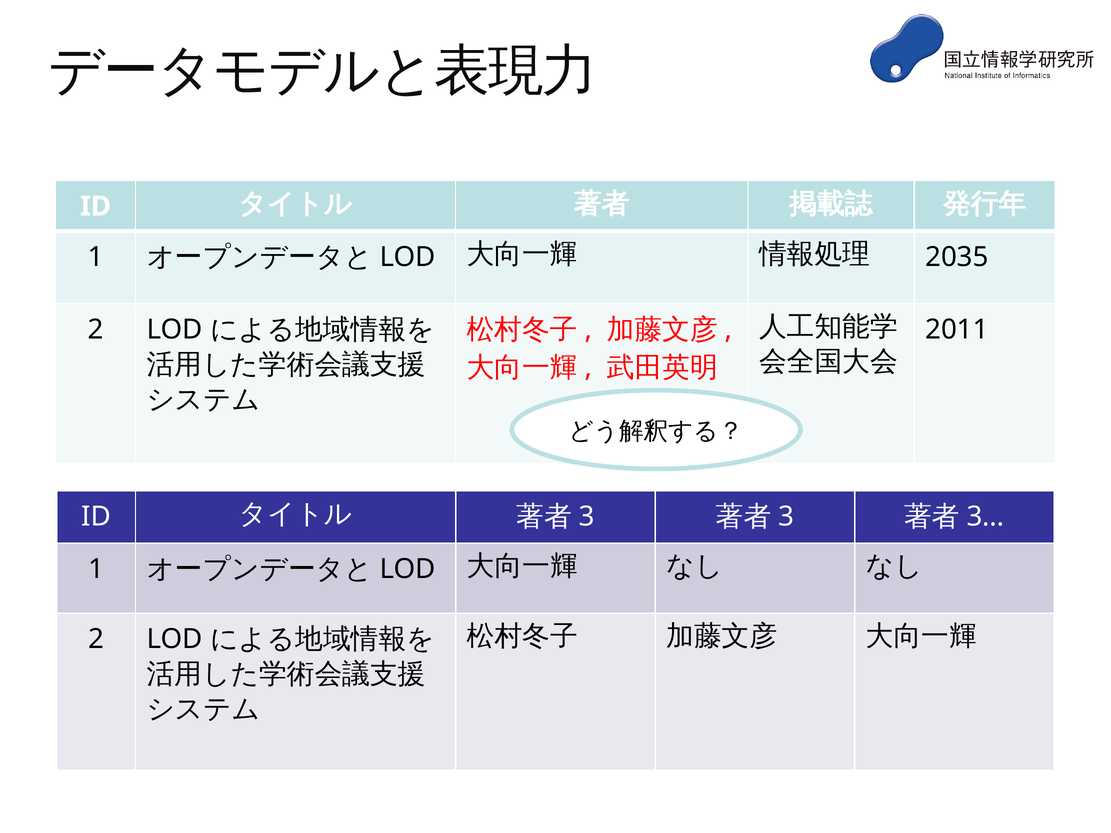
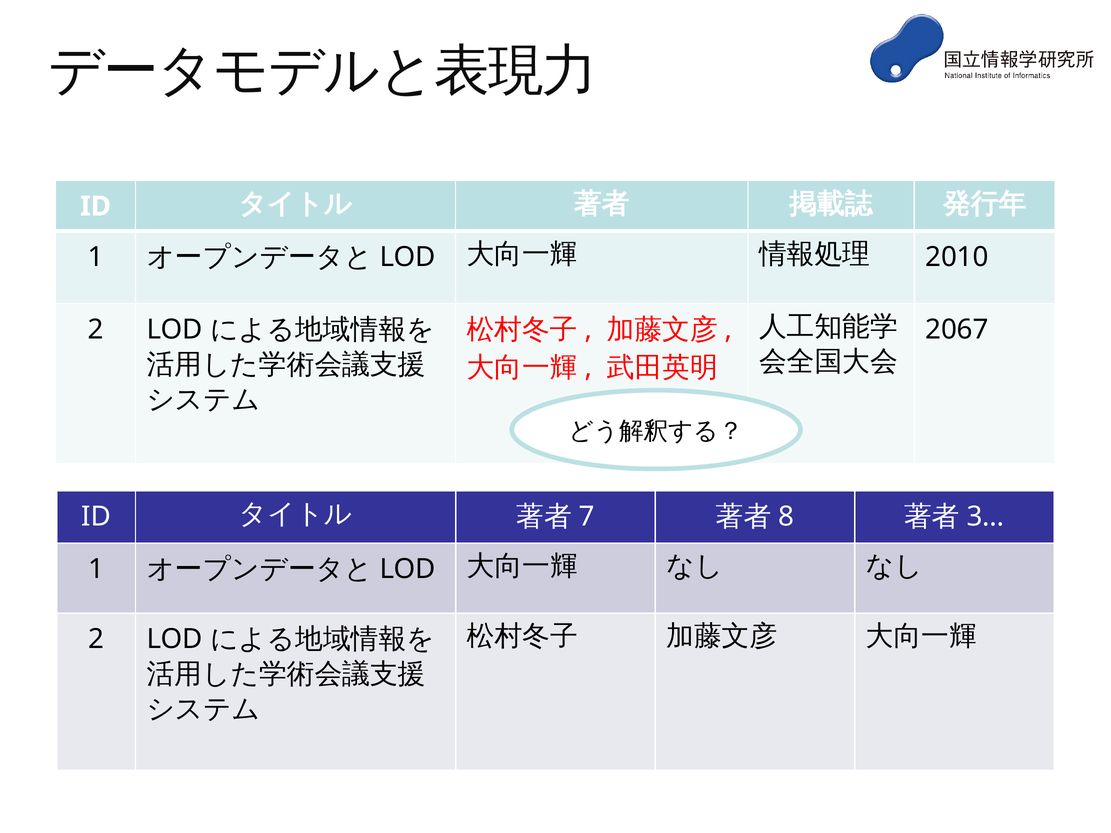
2035: 2035 -> 2010
2011: 2011 -> 2067
3 at (587, 517): 3 -> 7
3 at (786, 517): 3 -> 8
